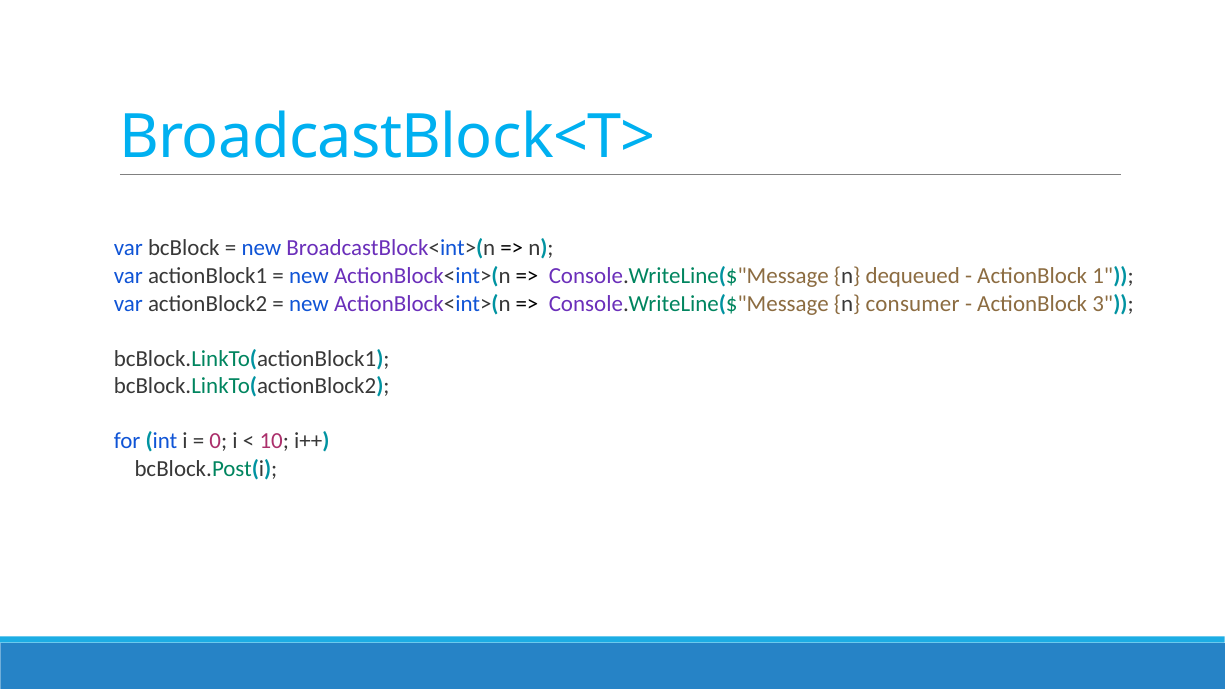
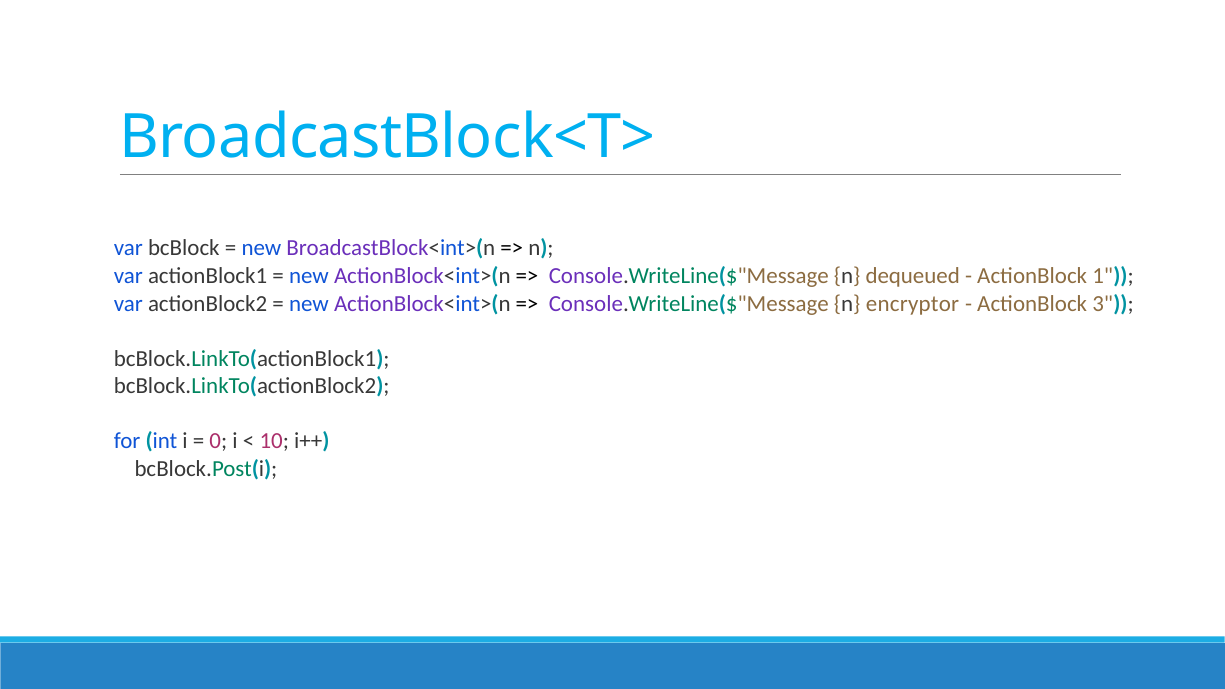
consumer: consumer -> encryptor
